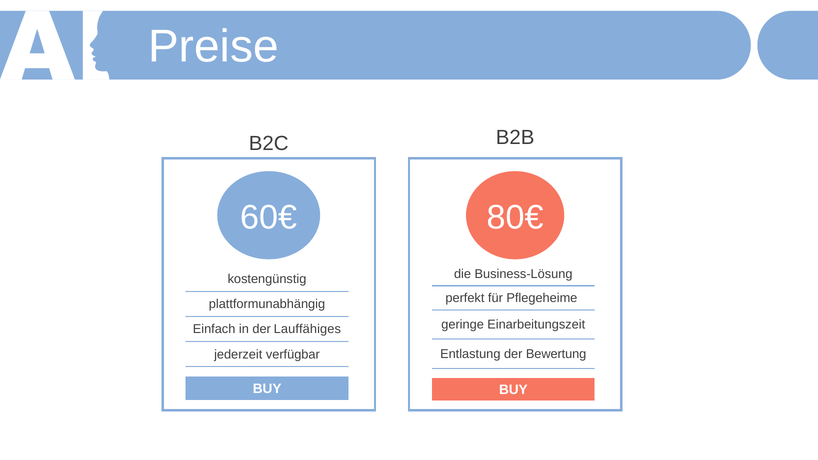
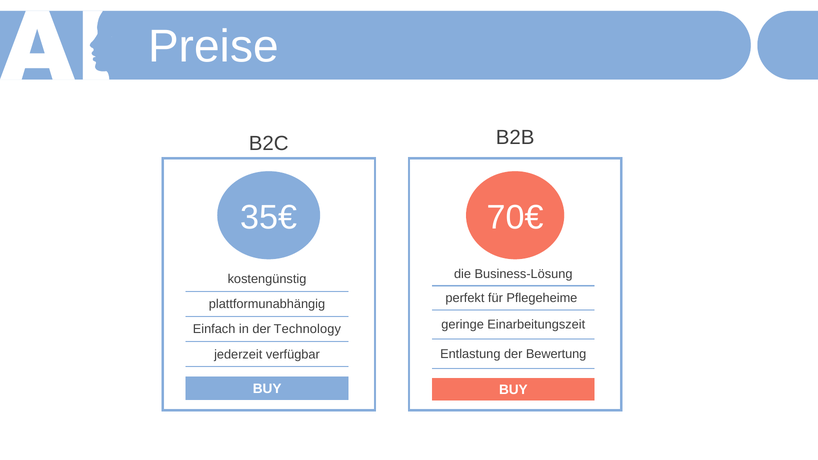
60€: 60€ -> 35€
80€: 80€ -> 70€
Lauffähiges: Lauffähiges -> Technology
